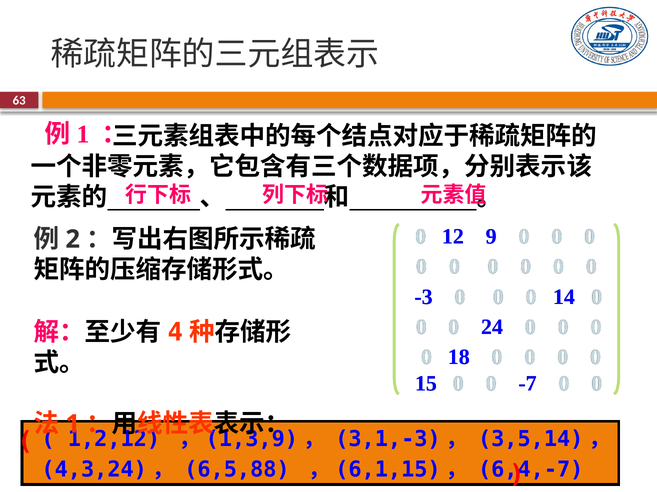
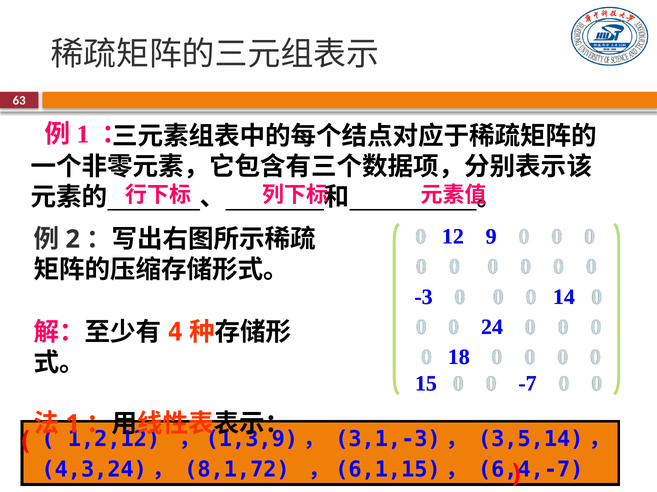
6,5,88: 6,5,88 -> 8,1,72
